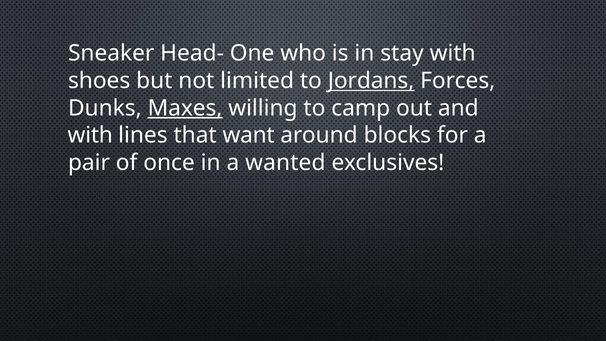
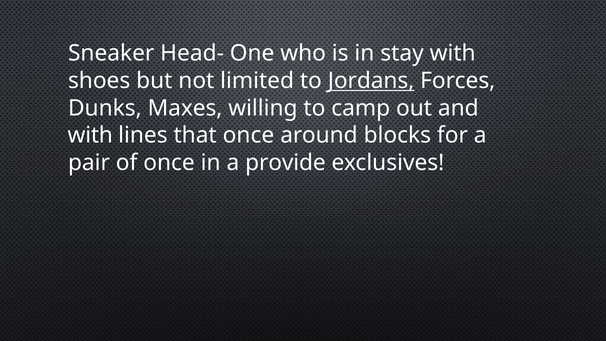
Maxes underline: present -> none
that want: want -> once
wanted: wanted -> provide
